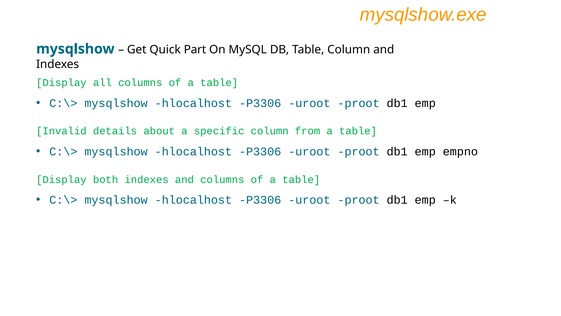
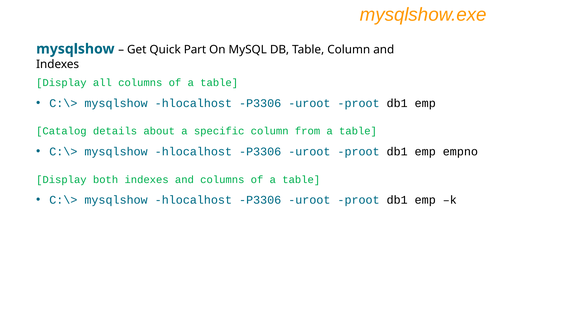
Invalid: Invalid -> Catalog
